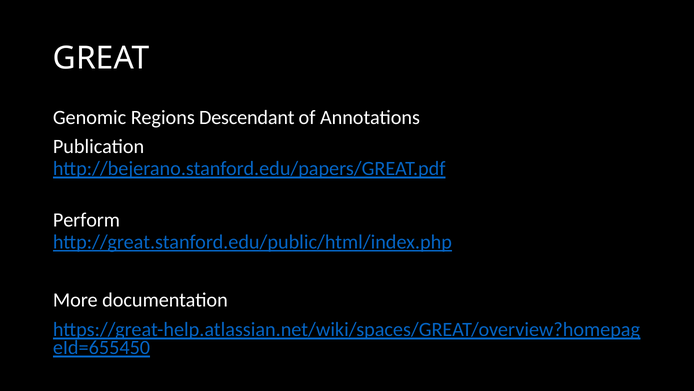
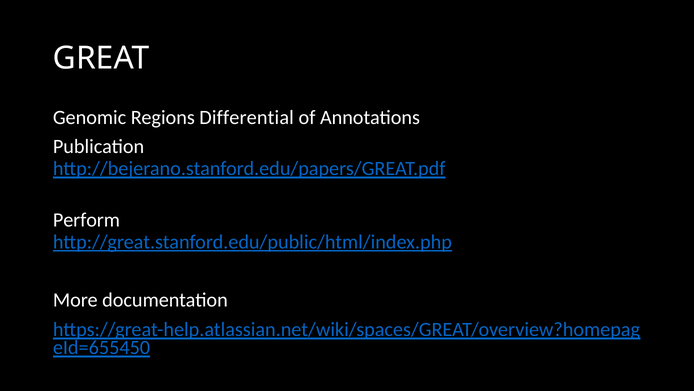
Descendant: Descendant -> Differential
